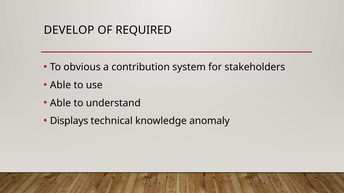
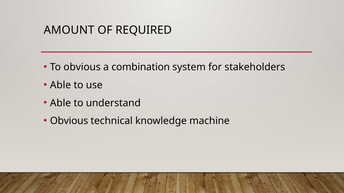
DEVELOP: DEVELOP -> AMOUNT
contribution: contribution -> combination
Displays at (69, 121): Displays -> Obvious
anomaly: anomaly -> machine
